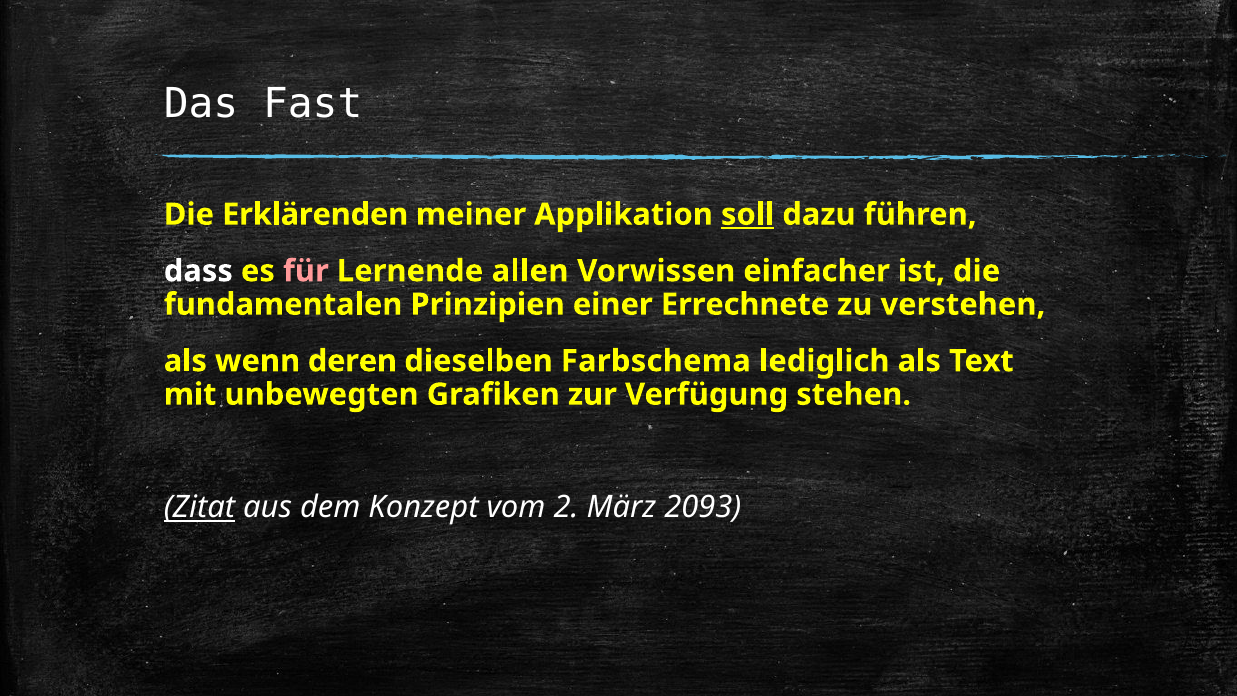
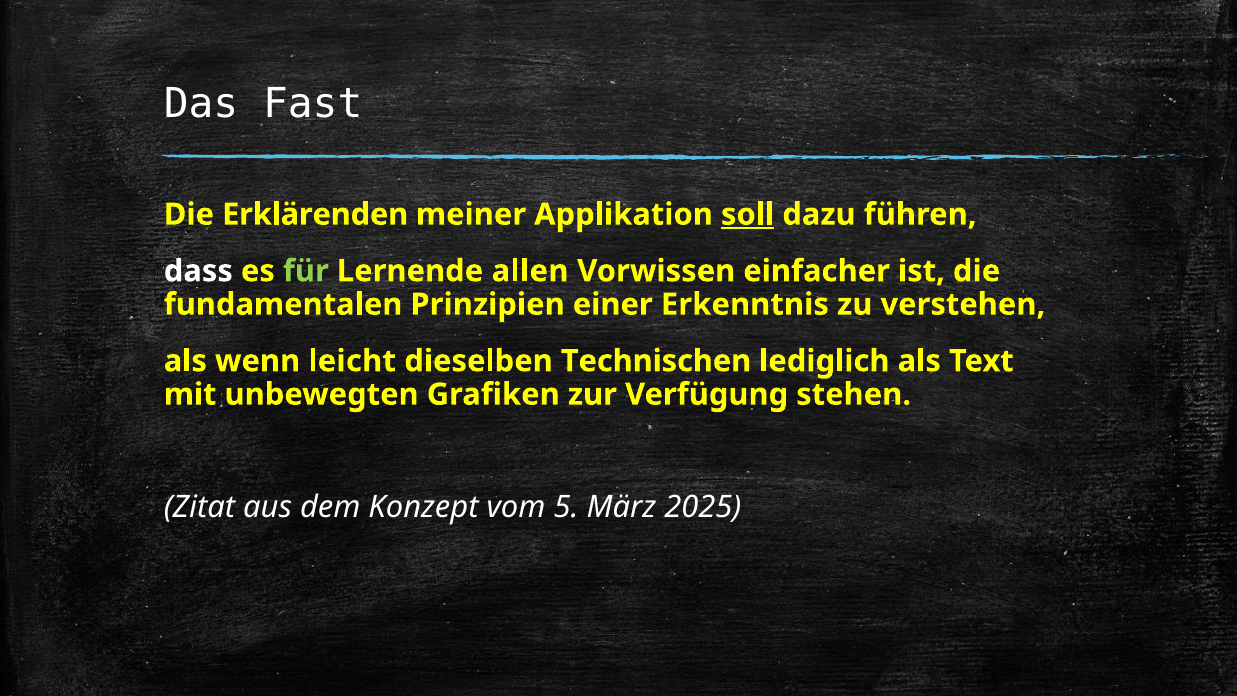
für colour: pink -> light green
Errechnete: Errechnete -> Erkenntnis
deren: deren -> leicht
Farbschema: Farbschema -> Technischen
Zitat underline: present -> none
2: 2 -> 5
2093: 2093 -> 2025
